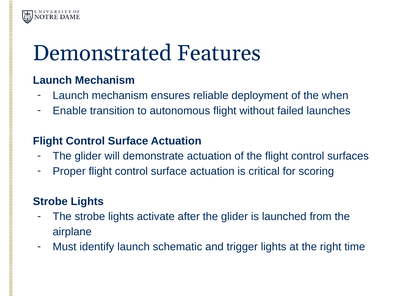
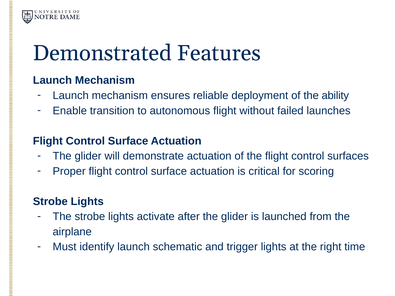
when: when -> ability
